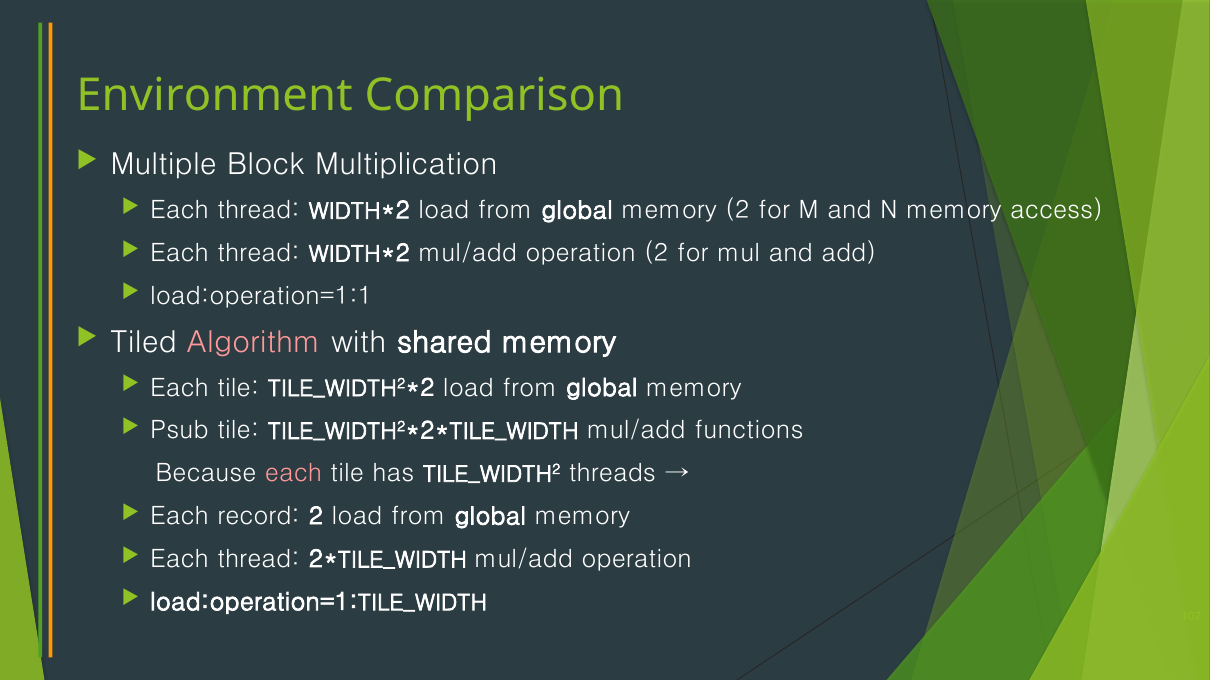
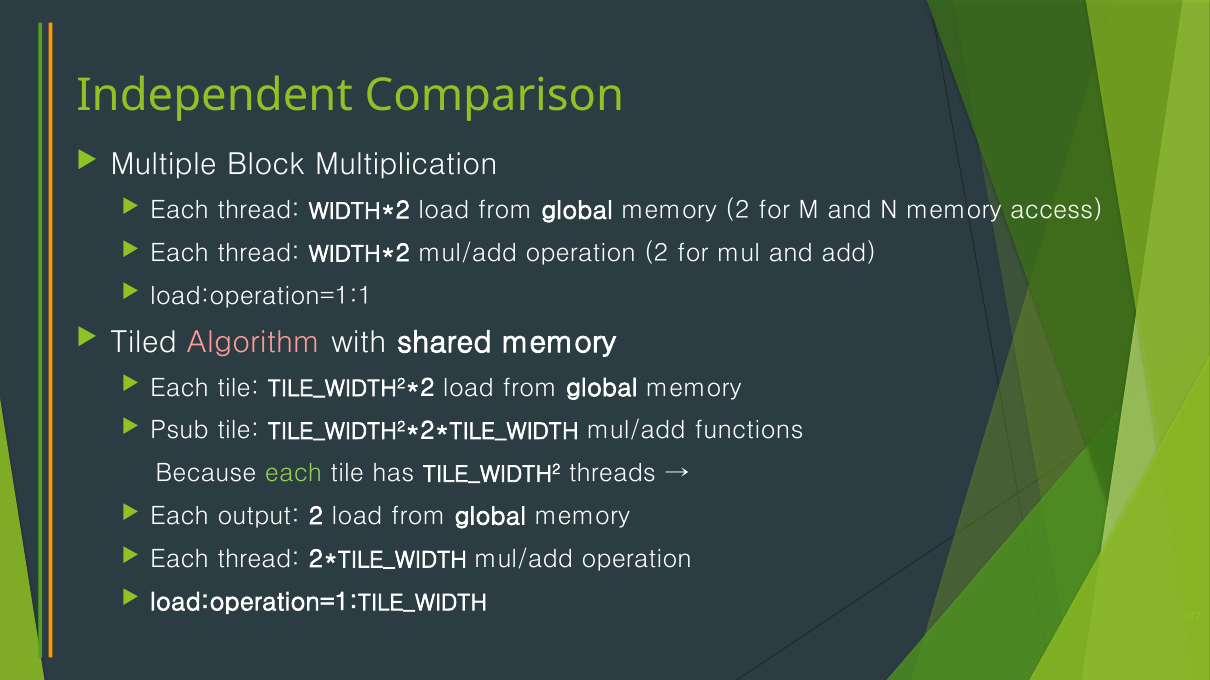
Environment: Environment -> Independent
each at (294, 474) colour: pink -> light green
record: record -> output
